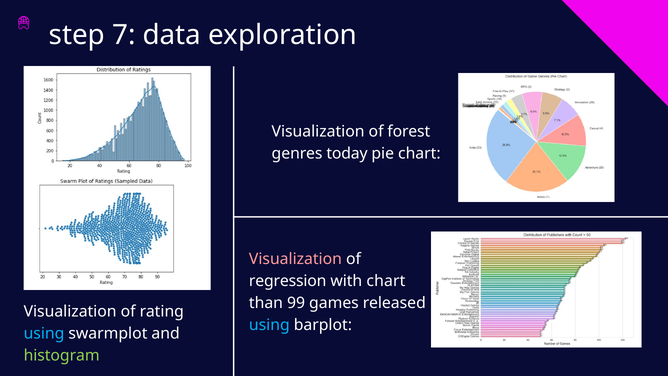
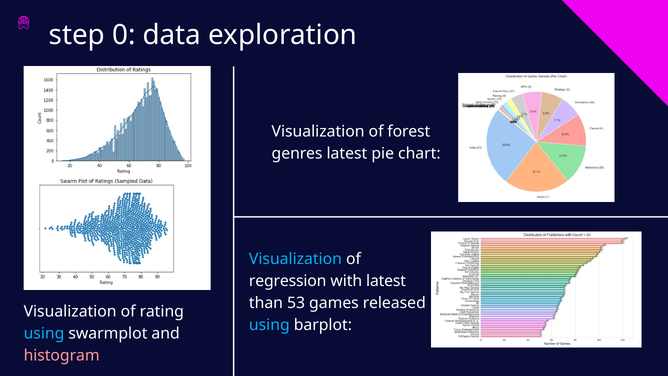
7: 7 -> 0
genres today: today -> latest
Visualization at (295, 259) colour: pink -> light blue
with chart: chart -> latest
99: 99 -> 53
histogram colour: light green -> pink
